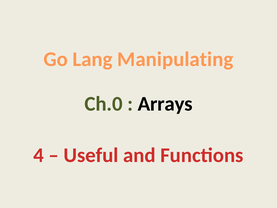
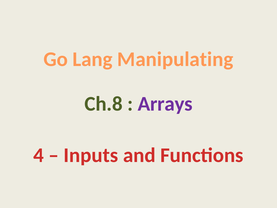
Ch.0: Ch.0 -> Ch.8
Arrays colour: black -> purple
Useful: Useful -> Inputs
